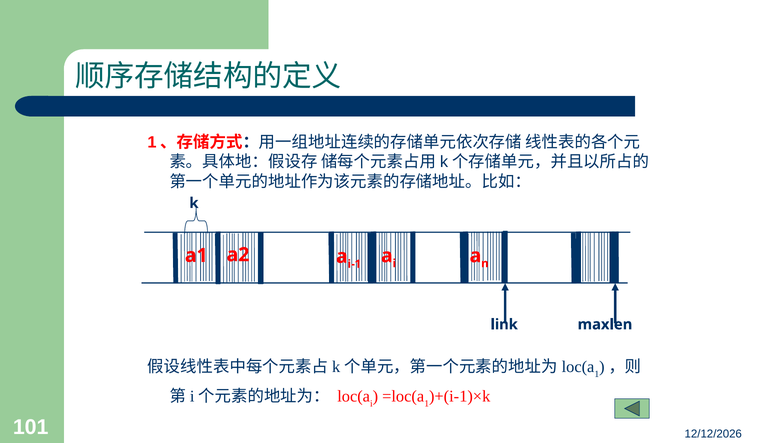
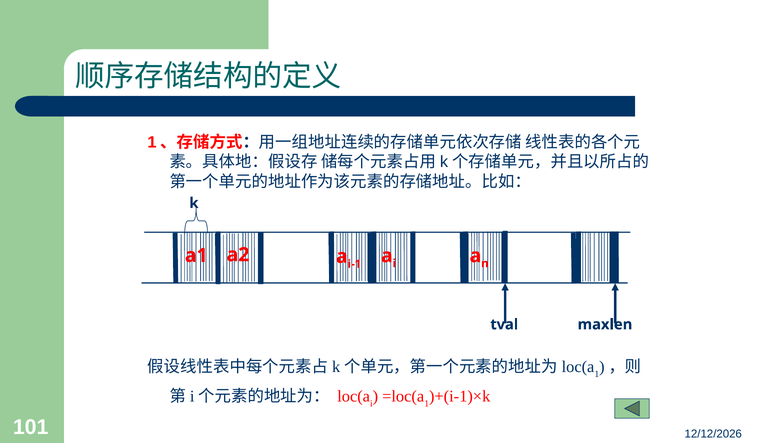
link: link -> tval
